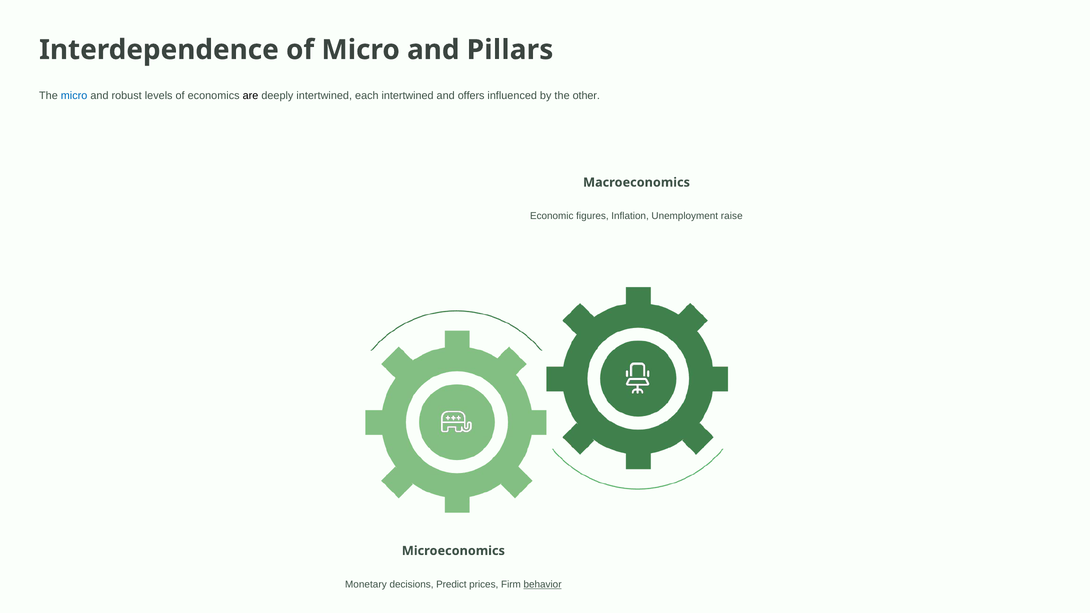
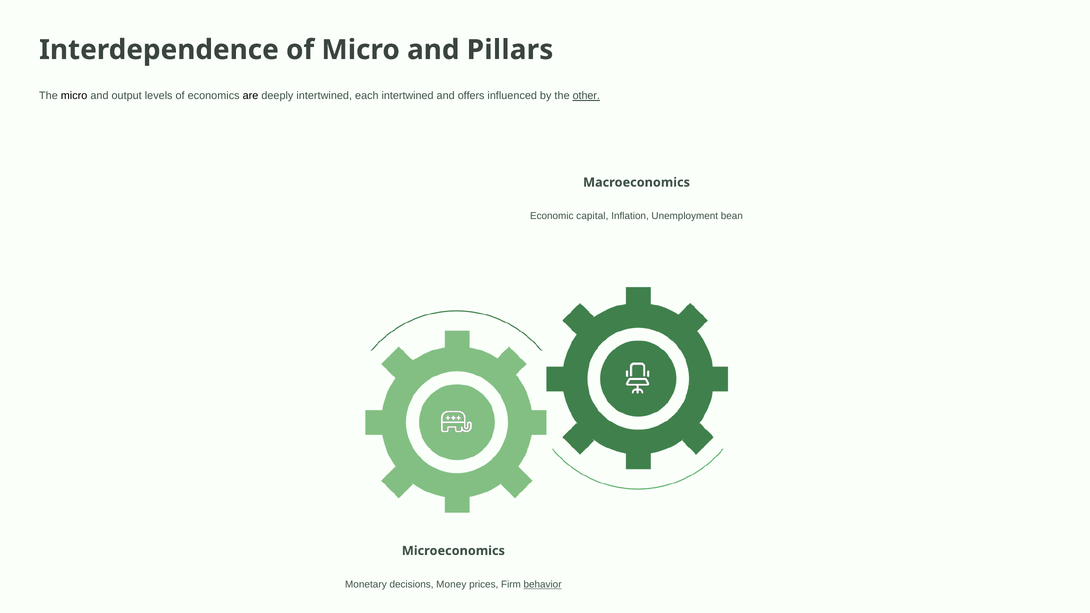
micro at (74, 96) colour: blue -> black
robust: robust -> output
other underline: none -> present
figures: figures -> capital
raise: raise -> bean
Predict: Predict -> Money
